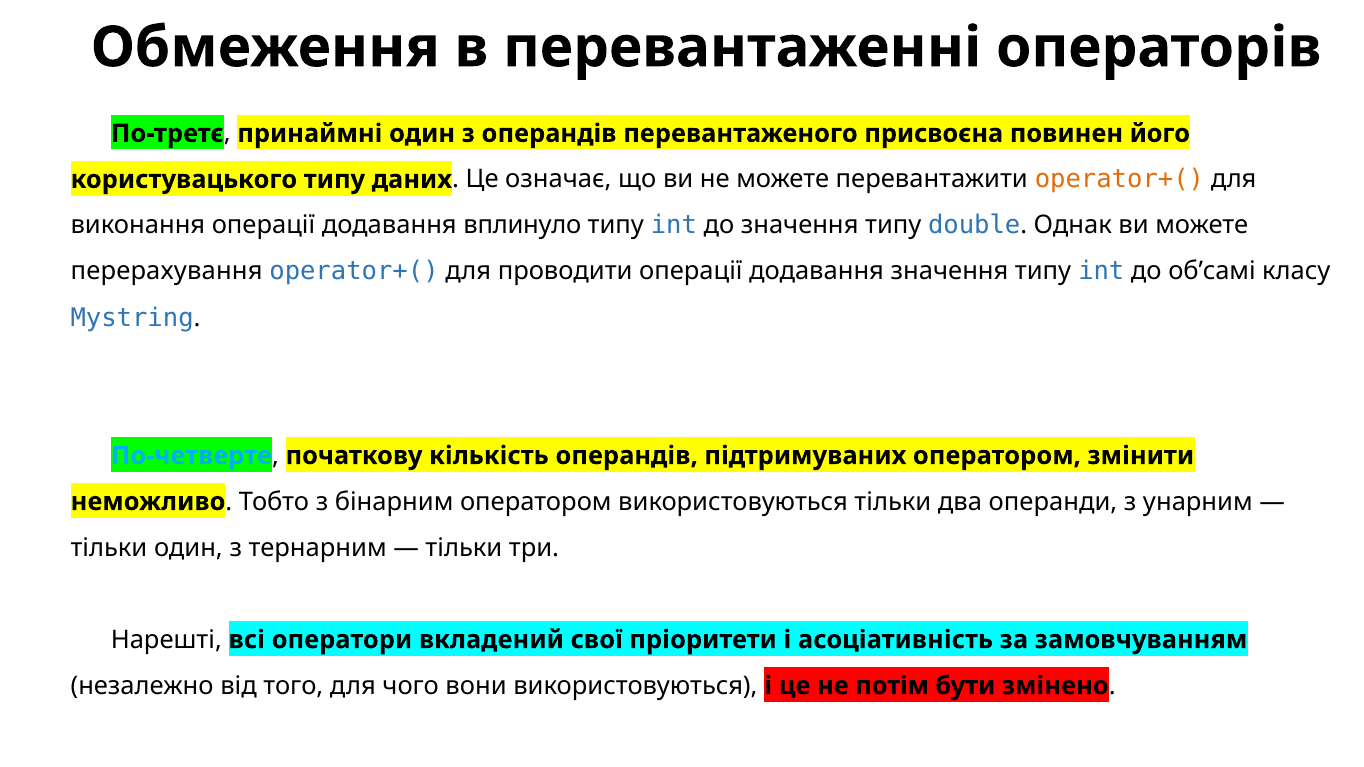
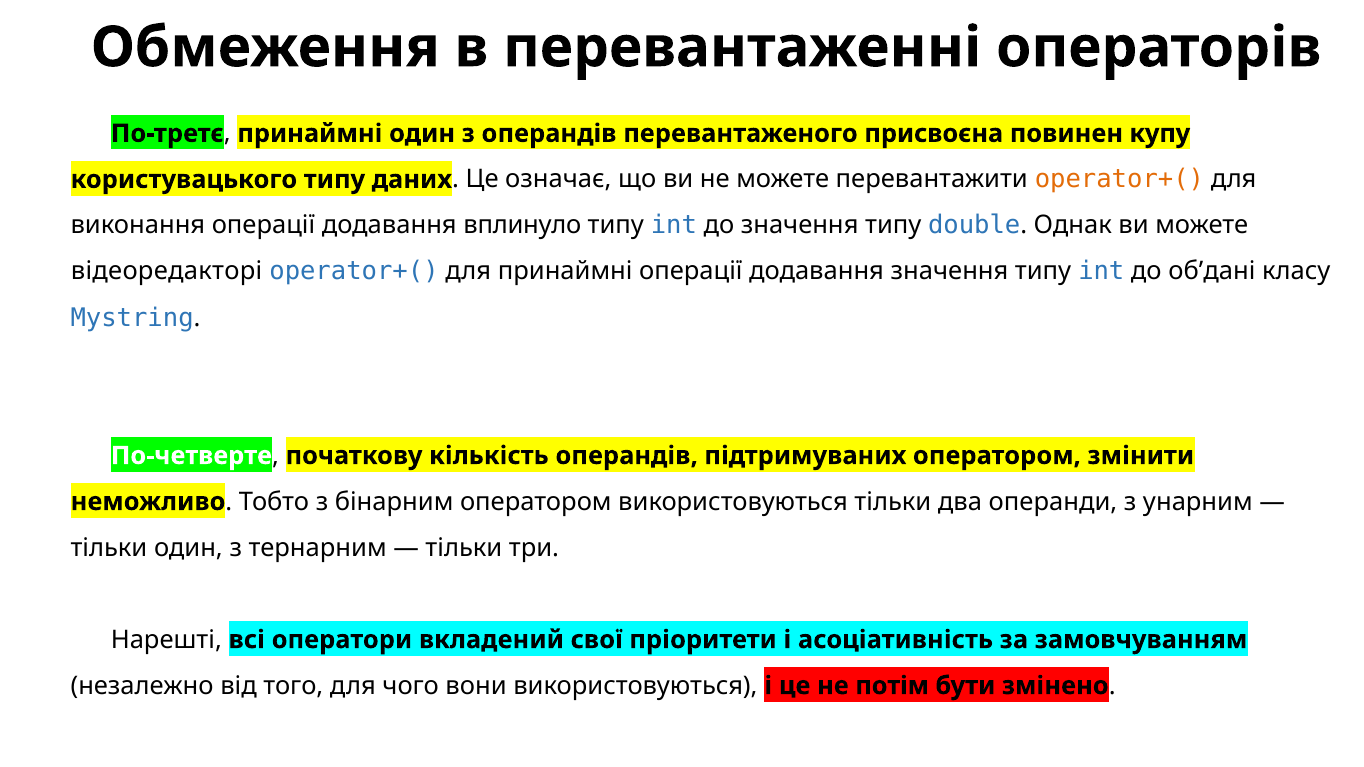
його: його -> купу
перерахування: перерахування -> відеоредакторі
для проводити: проводити -> принаймні
об’самі: об’самі -> об’дані
По-четверте colour: light blue -> white
